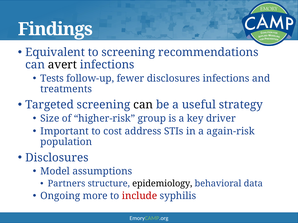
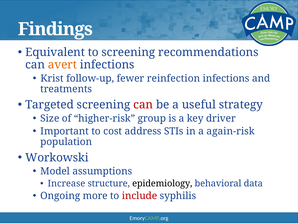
avert colour: black -> orange
Tests: Tests -> Krist
fewer disclosures: disclosures -> reinfection
can at (143, 105) colour: black -> red
Disclosures at (57, 158): Disclosures -> Workowski
Partners: Partners -> Increase
